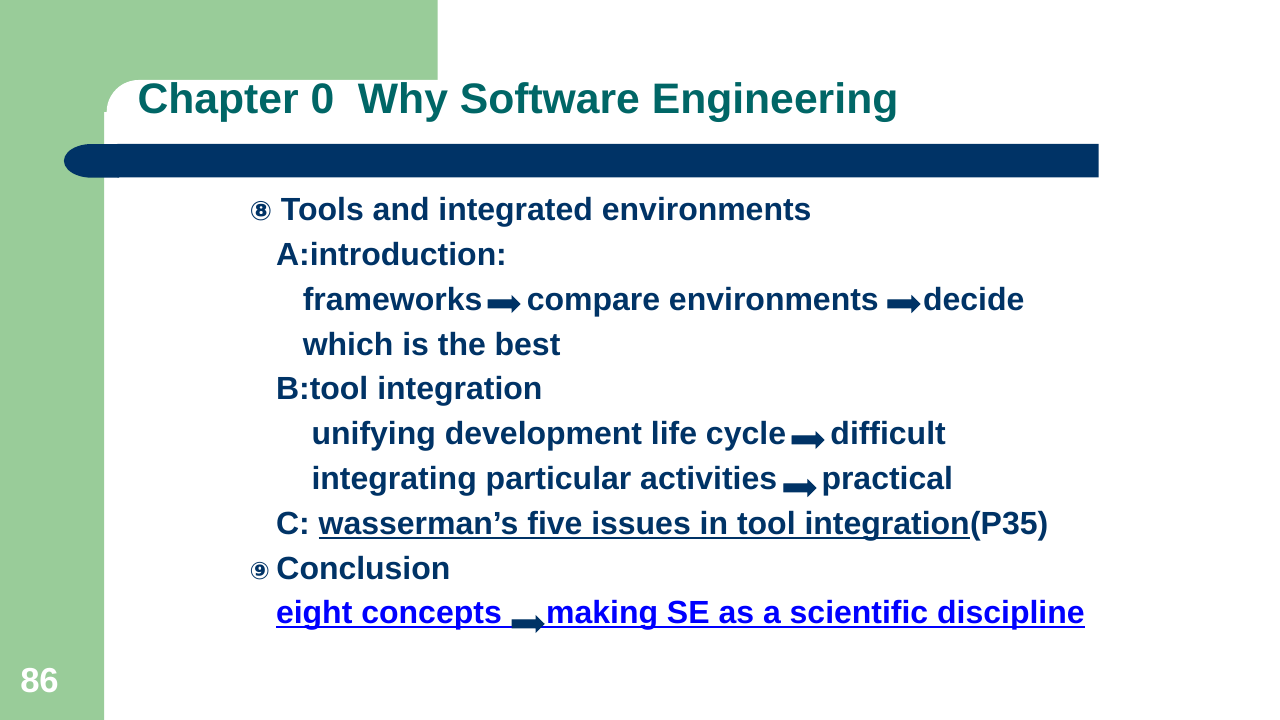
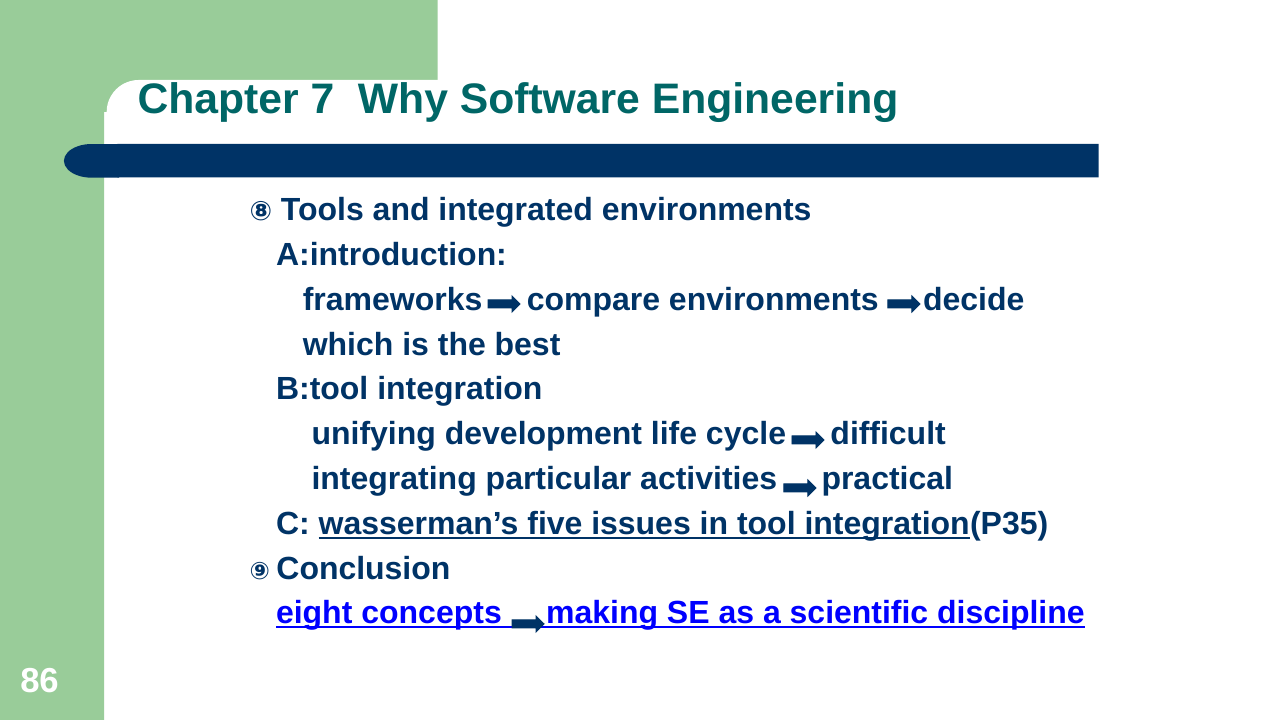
0: 0 -> 7
